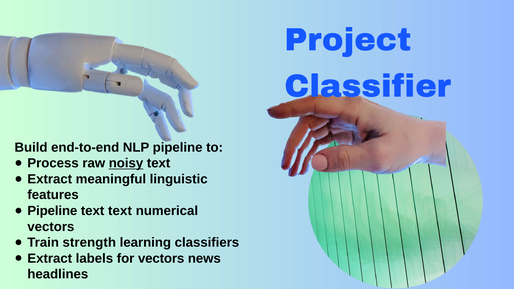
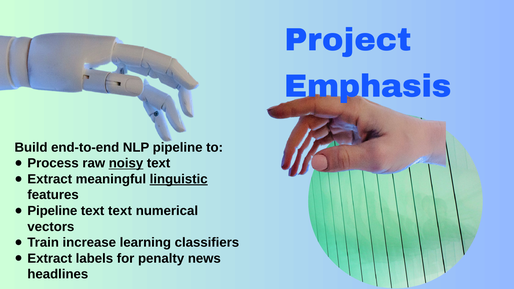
Classifier: Classifier -> Emphasis
linguistic underline: none -> present
strength: strength -> increase
for vectors: vectors -> penalty
